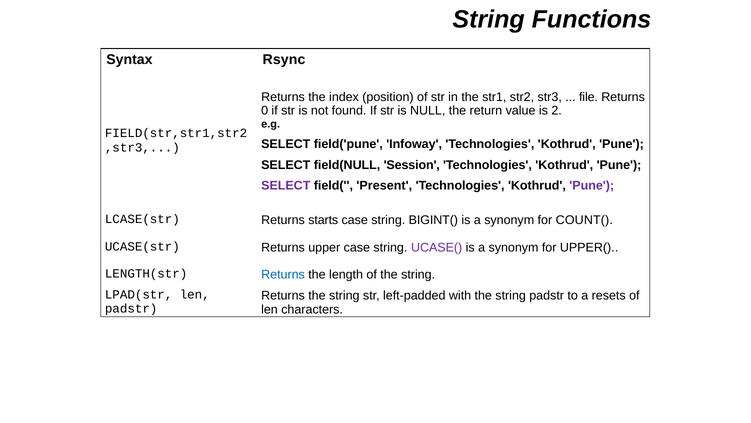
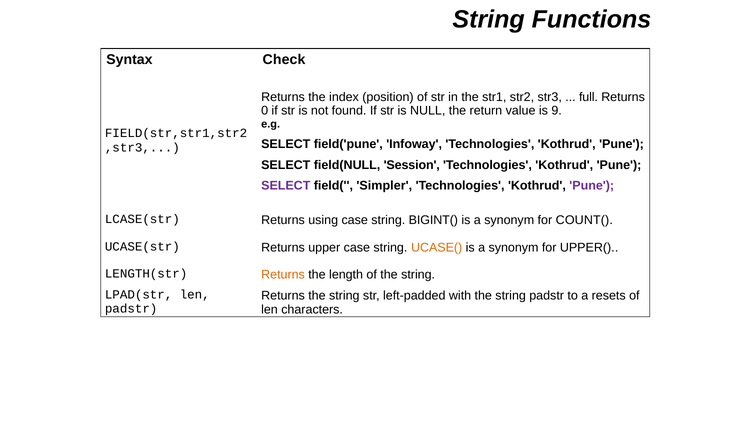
Rsync: Rsync -> Check
file: file -> full
2: 2 -> 9
Present: Present -> Simpler
starts: starts -> using
UCASE( colour: purple -> orange
Returns at (283, 274) colour: blue -> orange
